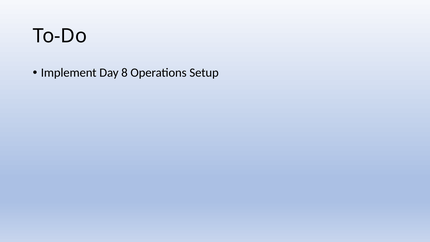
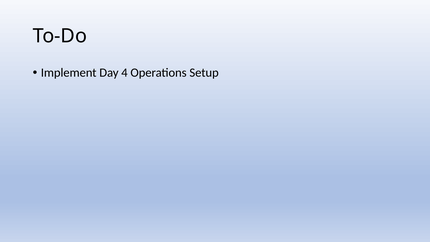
8: 8 -> 4
